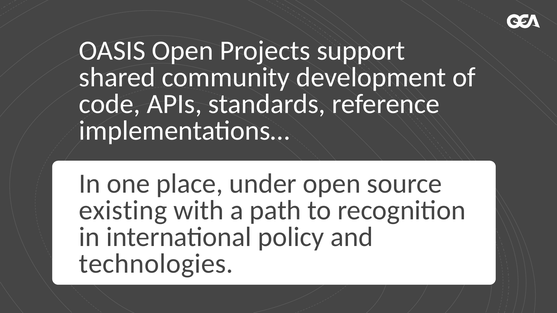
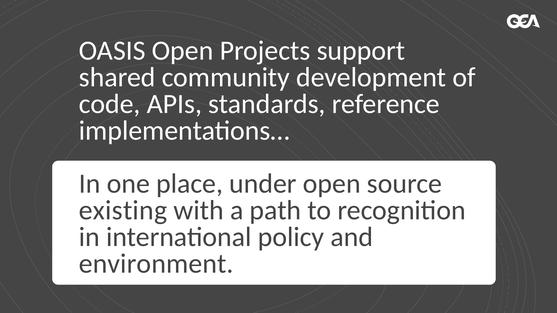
technologies: technologies -> environment
